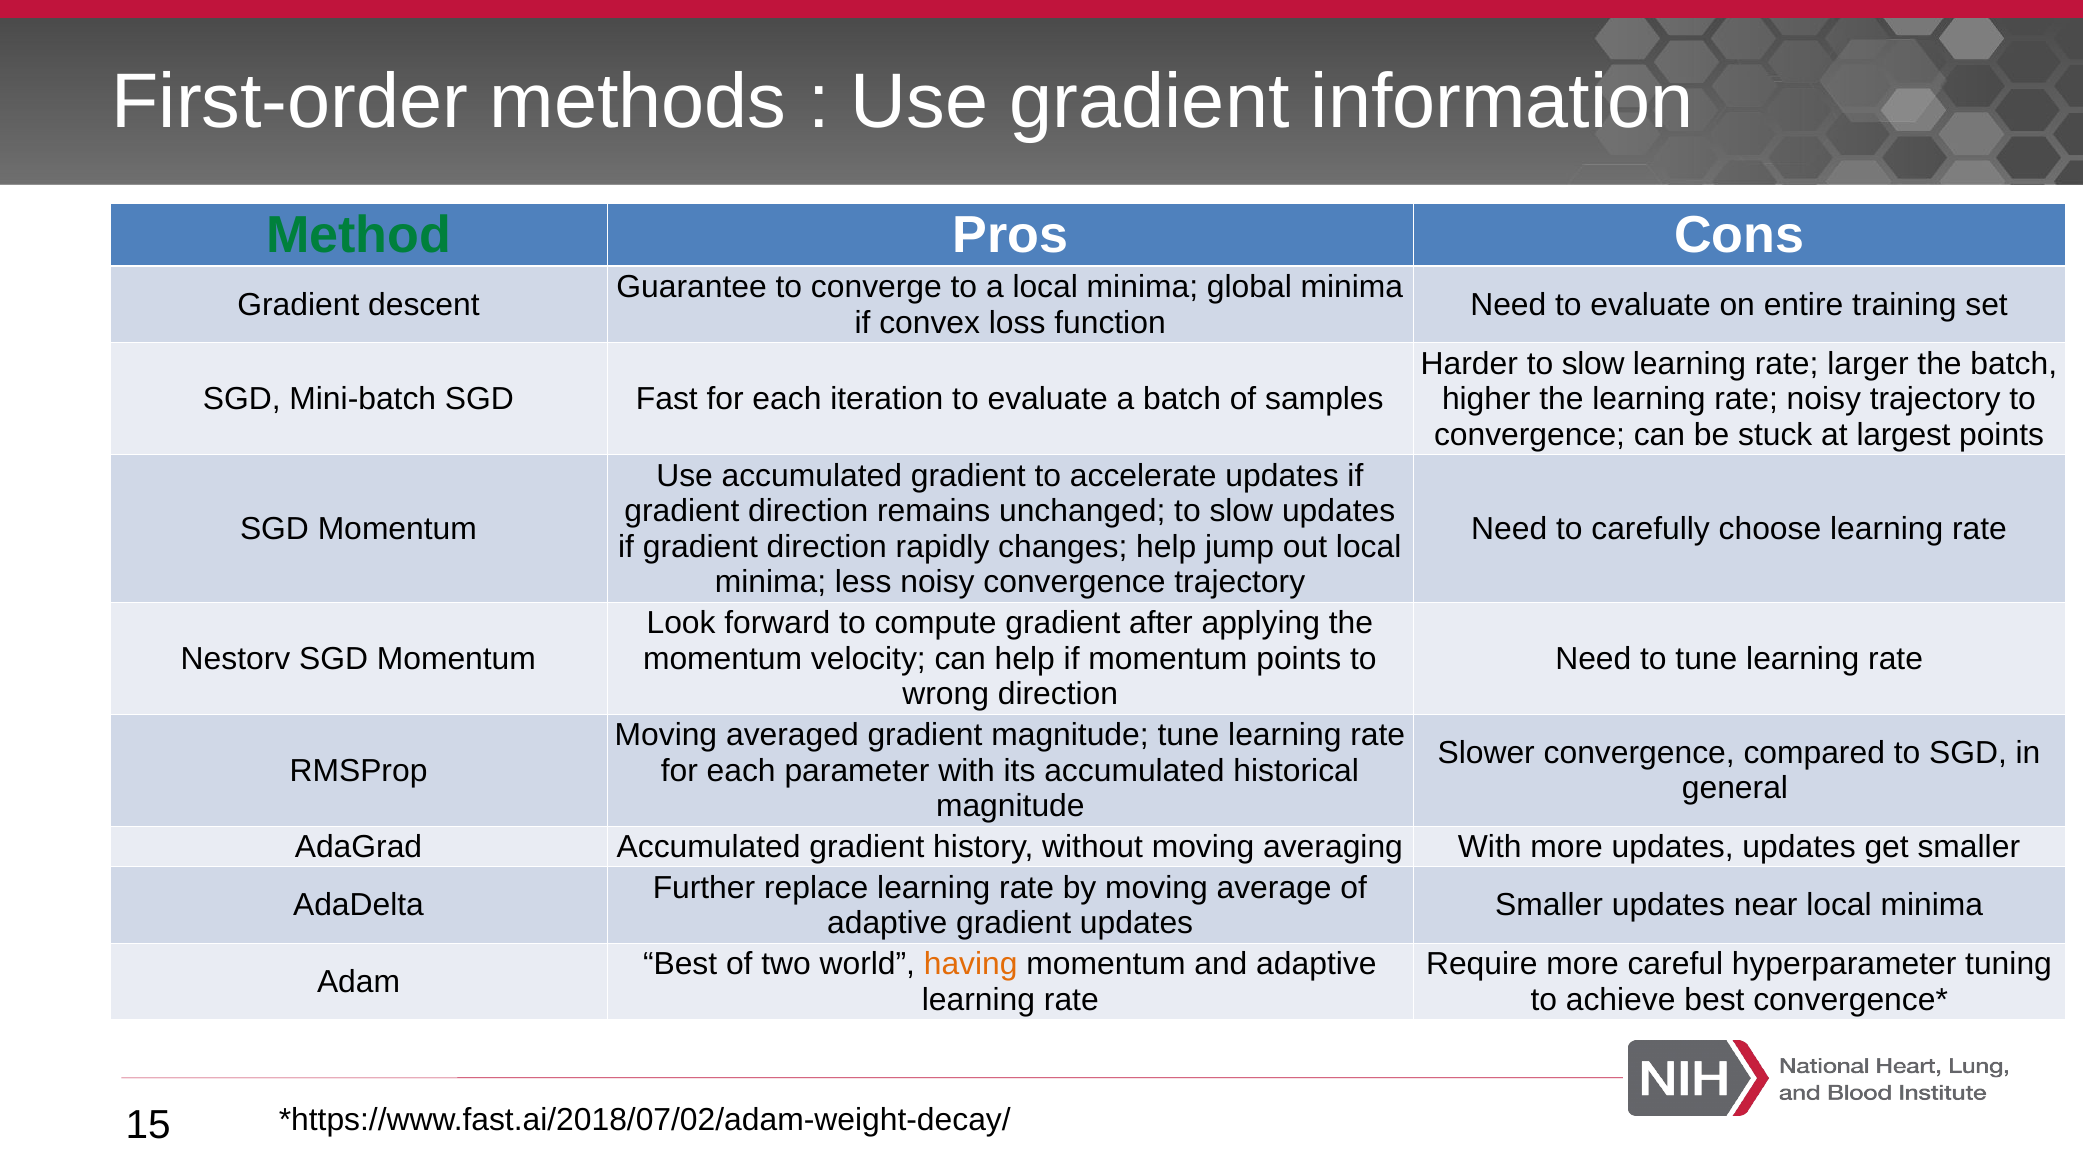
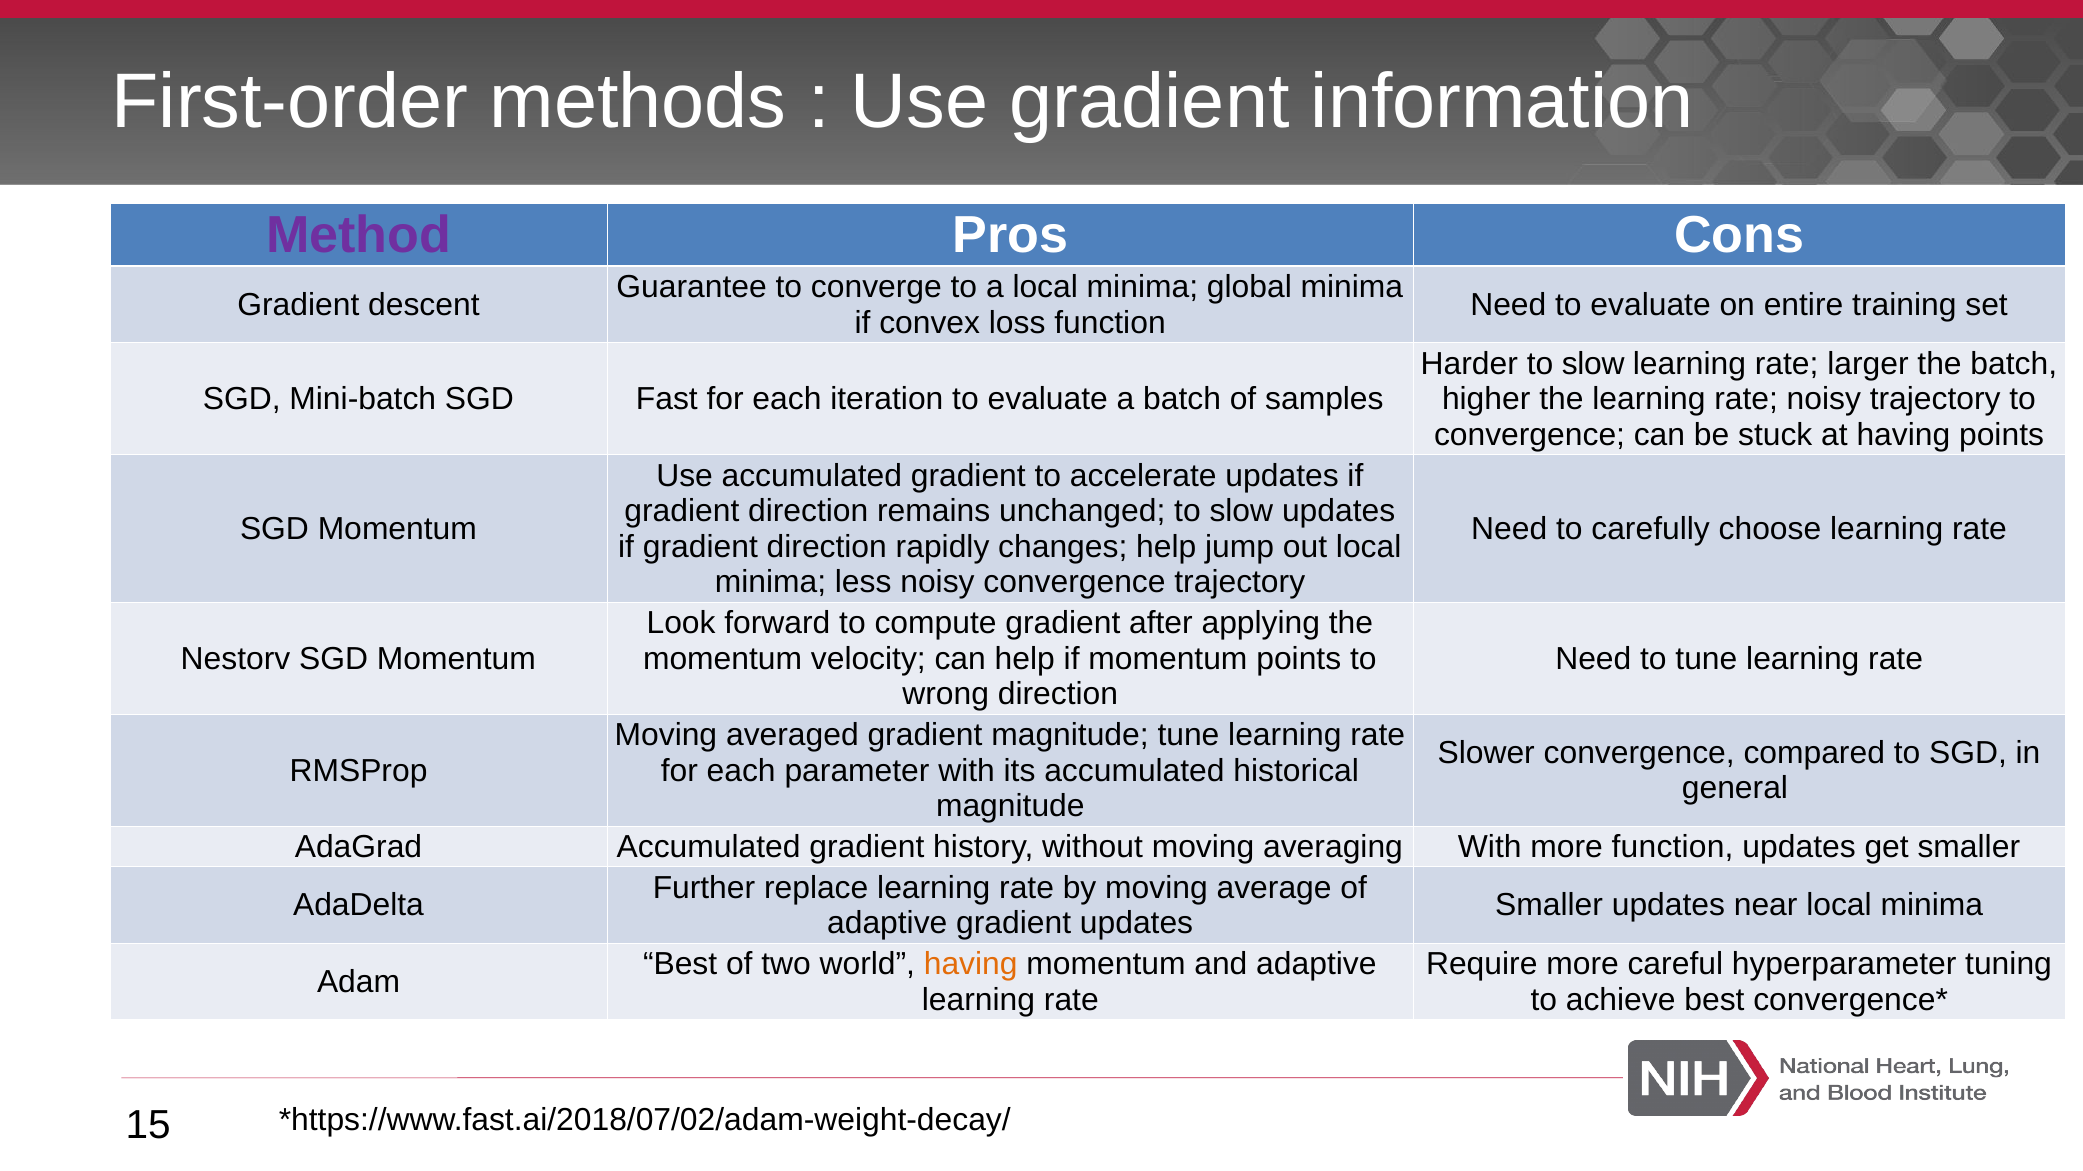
Method colour: green -> purple
at largest: largest -> having
more updates: updates -> function
